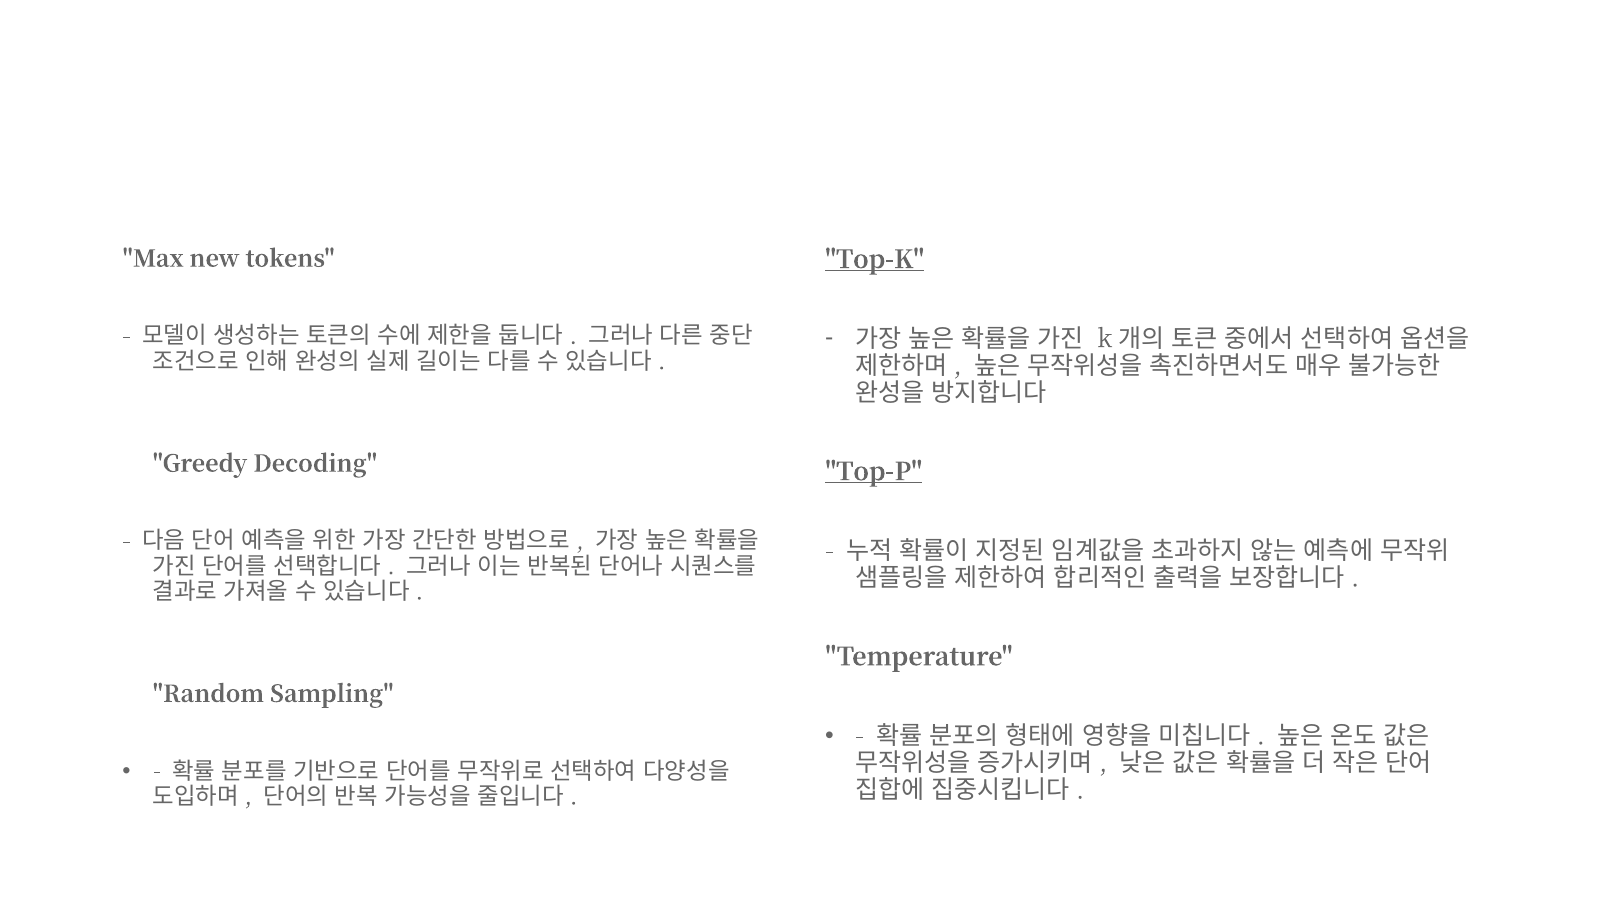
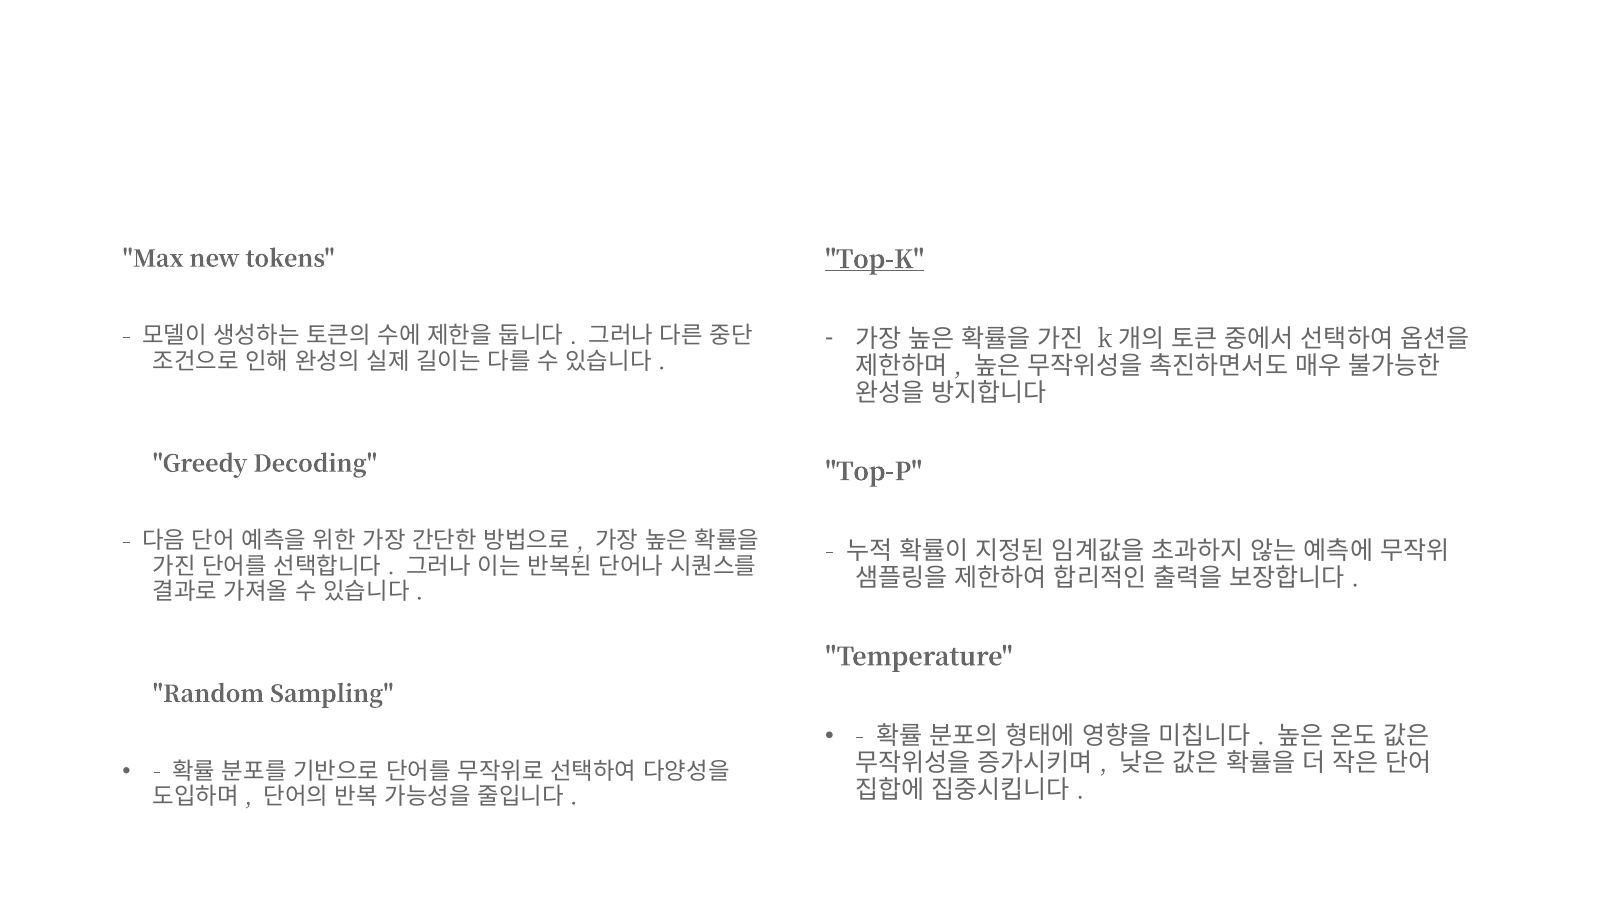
Top-P underline: present -> none
